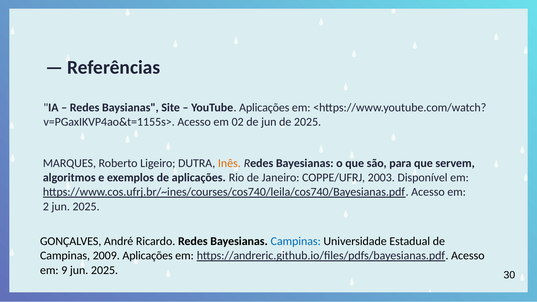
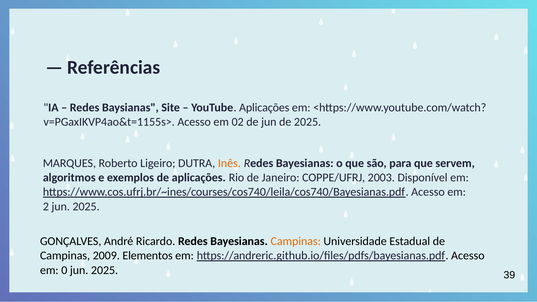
Campinas at (296, 241) colour: blue -> orange
2009 Aplicações: Aplicações -> Elementos
9: 9 -> 0
30: 30 -> 39
